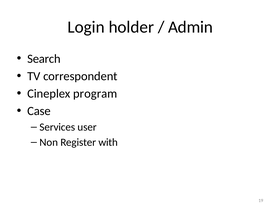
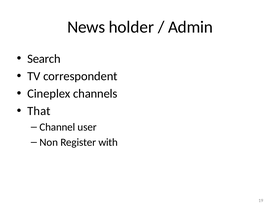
Login: Login -> News
program: program -> channels
Case: Case -> That
Services: Services -> Channel
